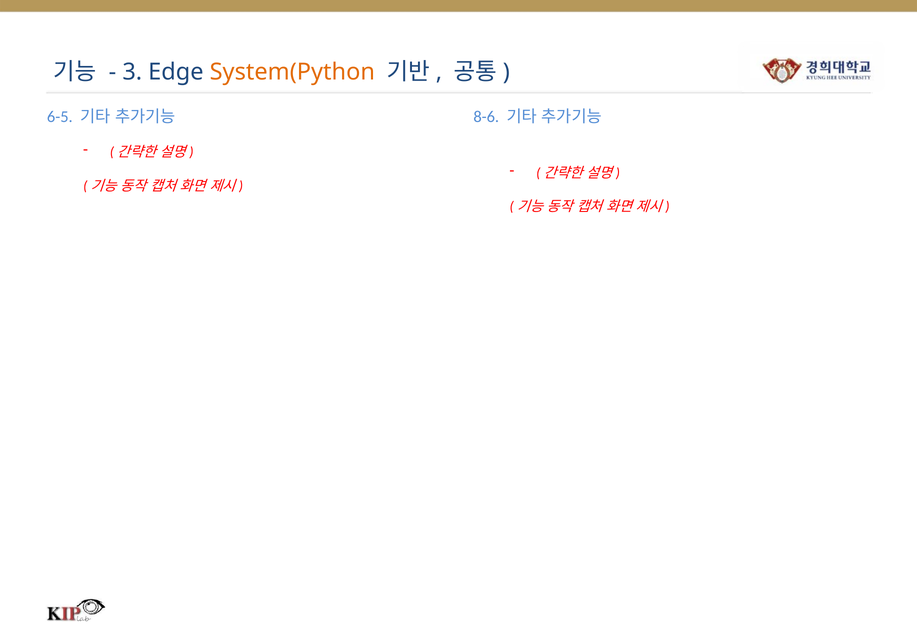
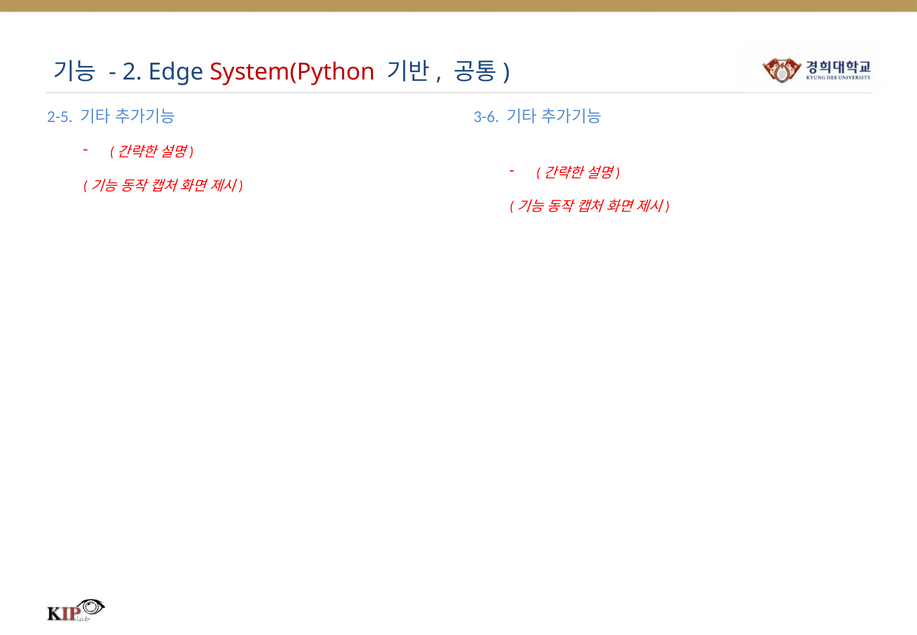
3: 3 -> 2
System(Python colour: orange -> red
6-5: 6-5 -> 2-5
8-6: 8-6 -> 3-6
